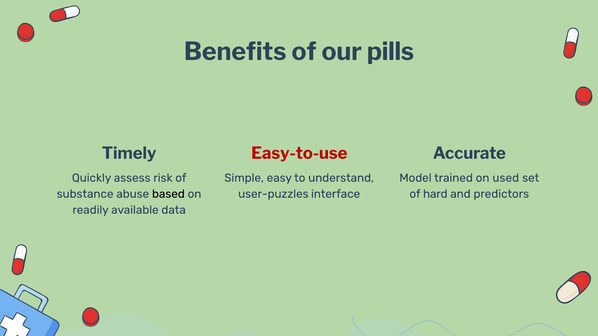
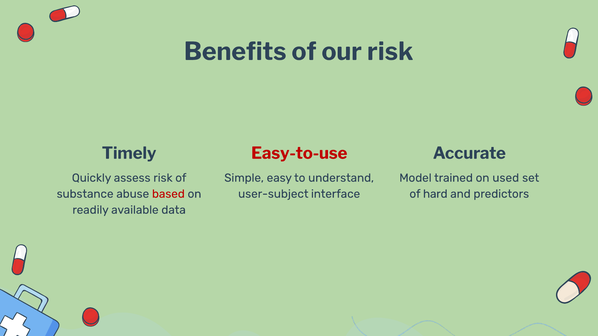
our pills: pills -> risk
based colour: black -> red
user-puzzles: user-puzzles -> user-subject
